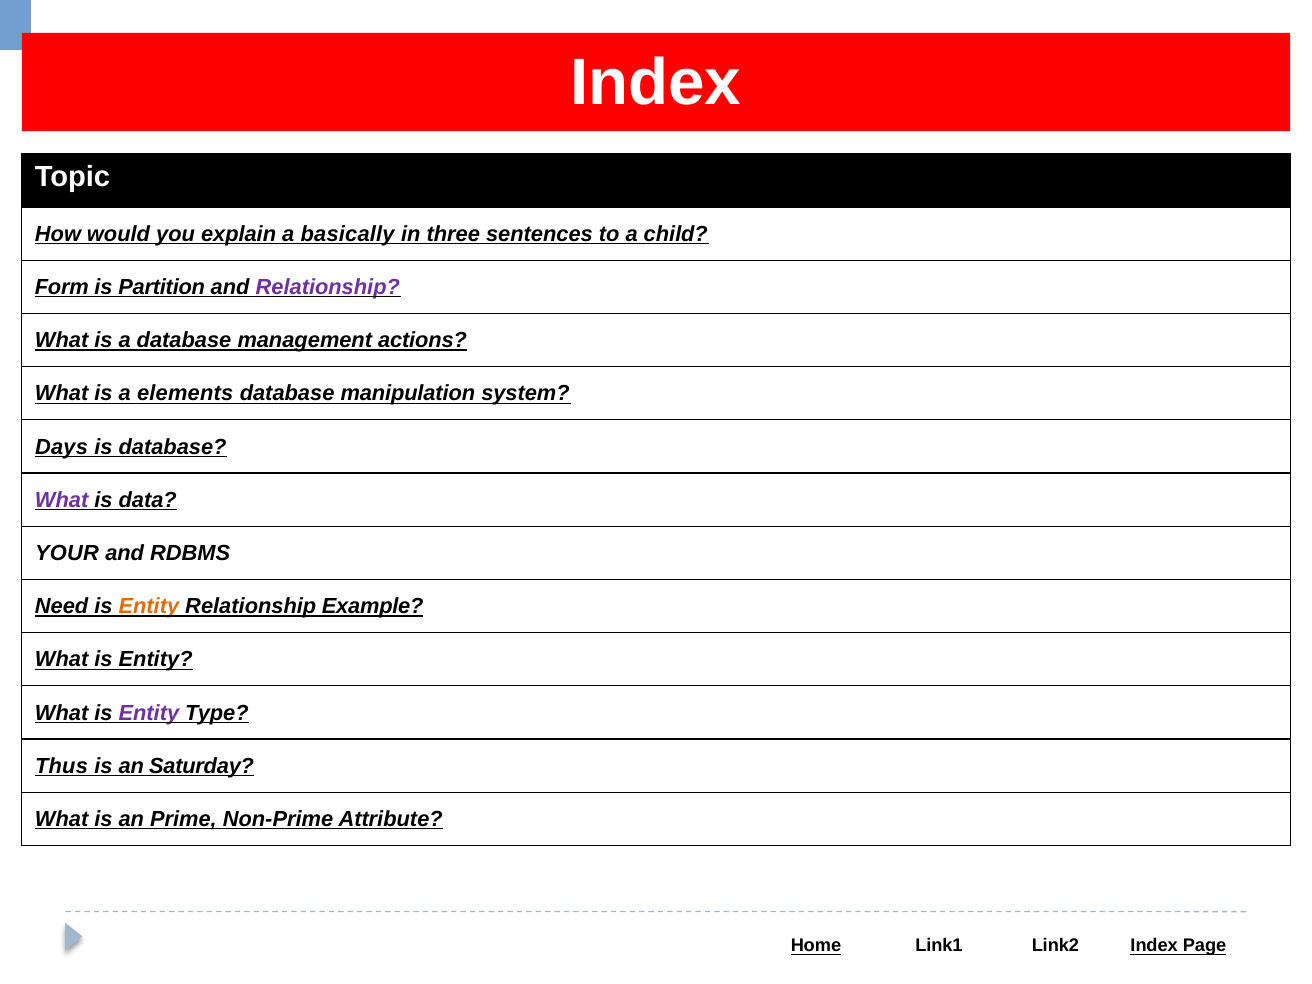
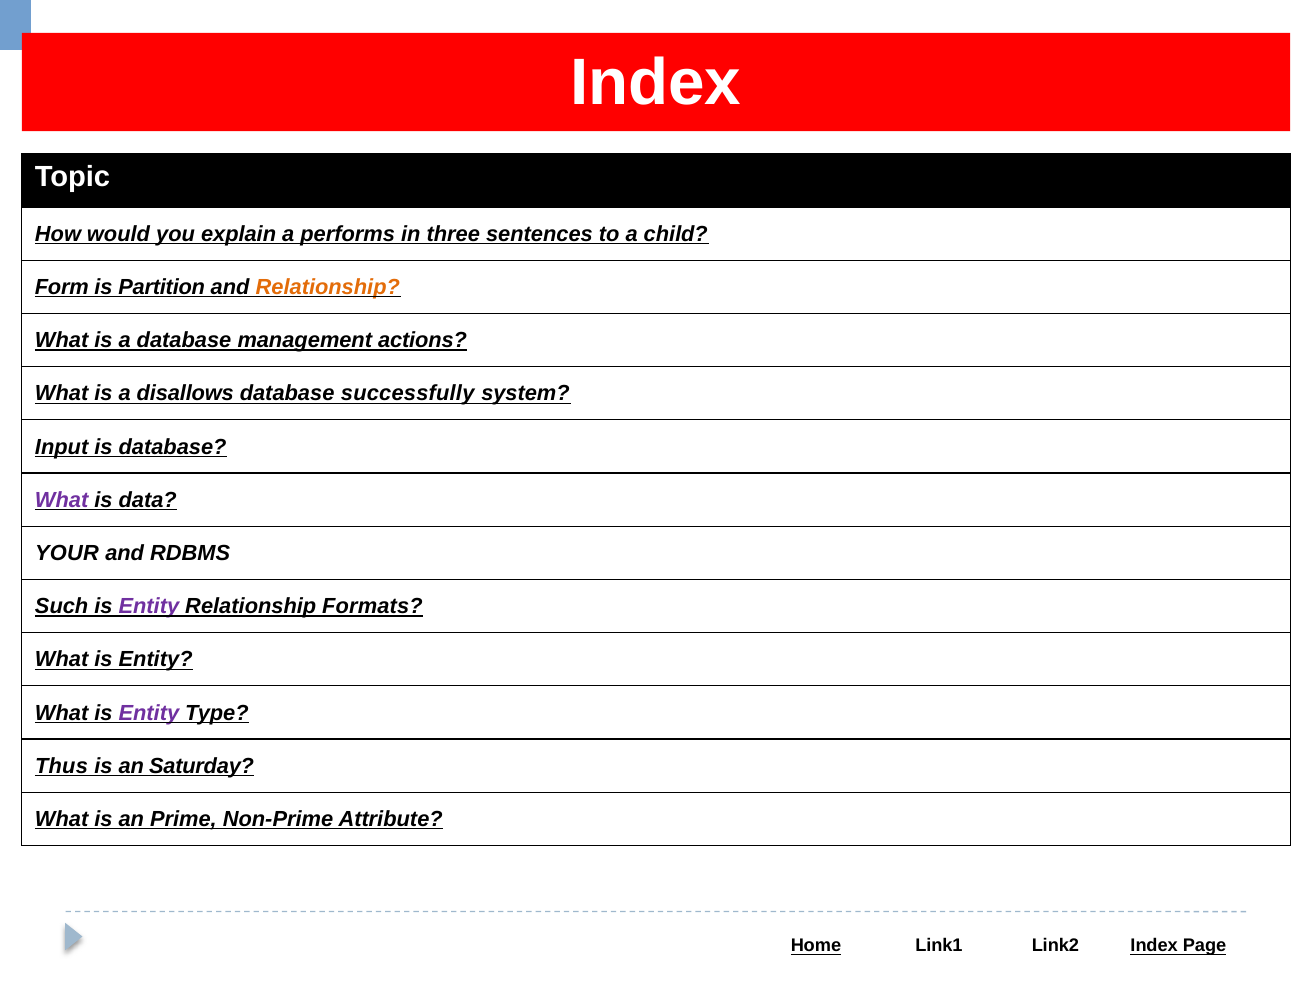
basically: basically -> performs
Relationship at (328, 287) colour: purple -> orange
elements: elements -> disallows
manipulation: manipulation -> successfully
Days: Days -> Input
Need: Need -> Such
Entity at (149, 606) colour: orange -> purple
Example: Example -> Formats
